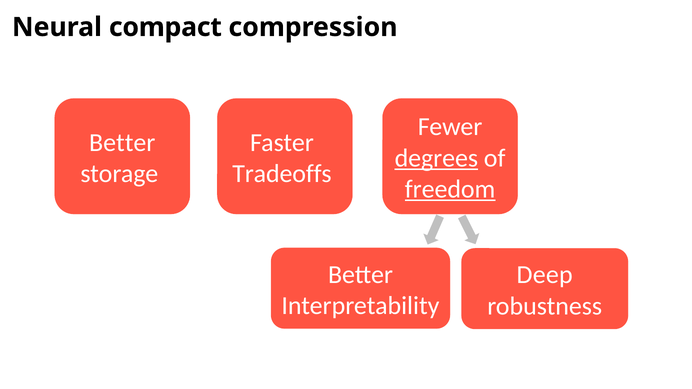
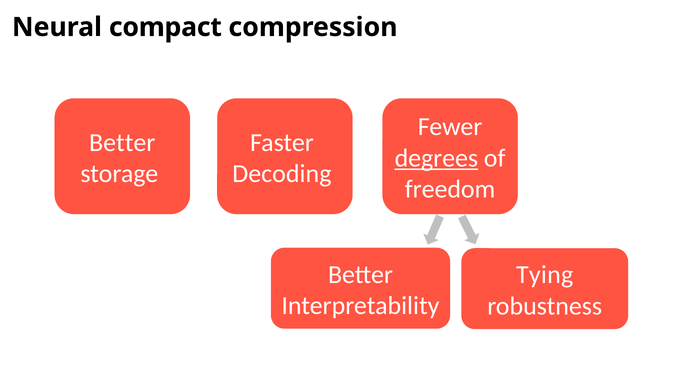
Tradeoffs: Tradeoffs -> Decoding
freedom underline: present -> none
Deep: Deep -> Tying
